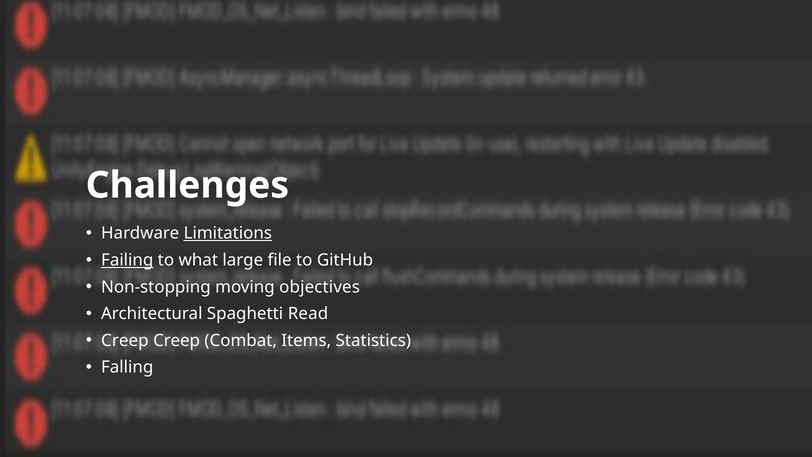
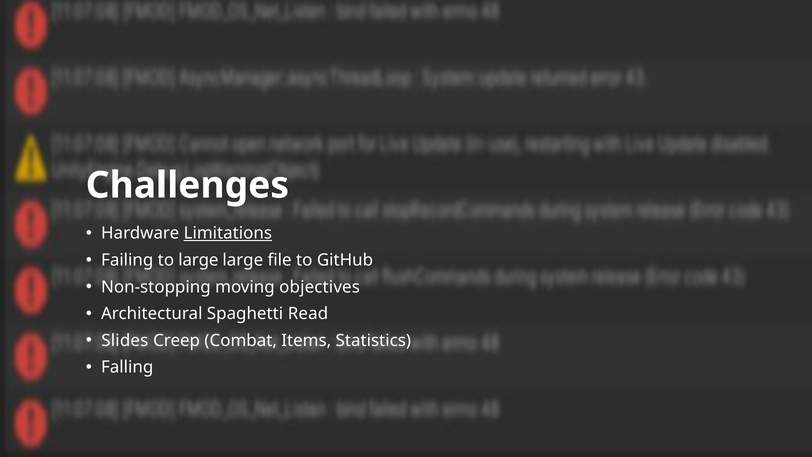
Failing underline: present -> none
to what: what -> large
Creep at (125, 340): Creep -> Slides
